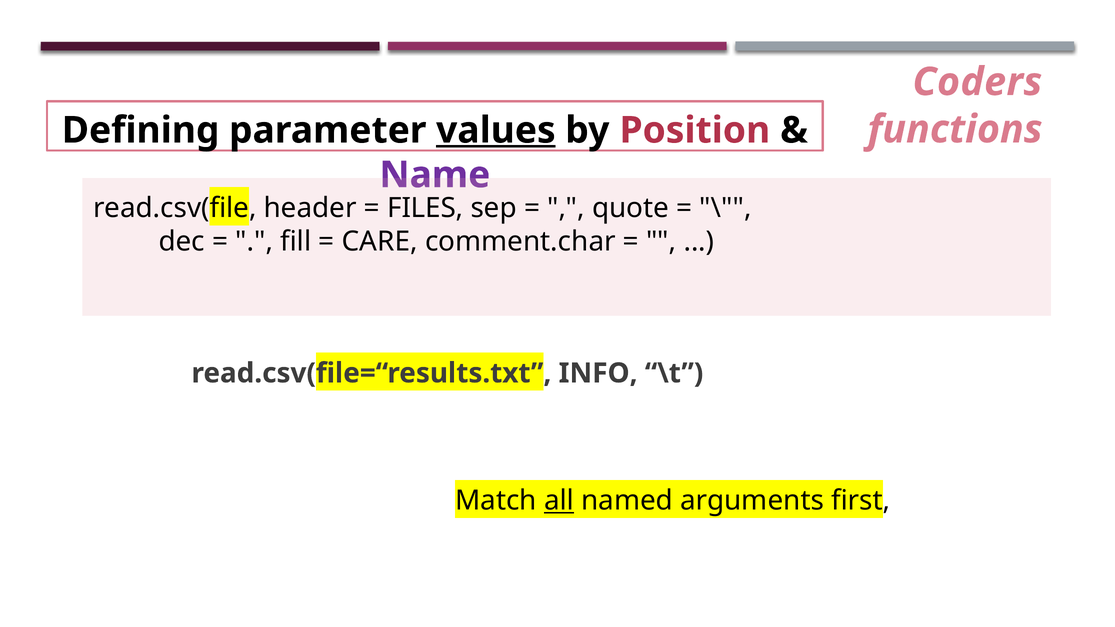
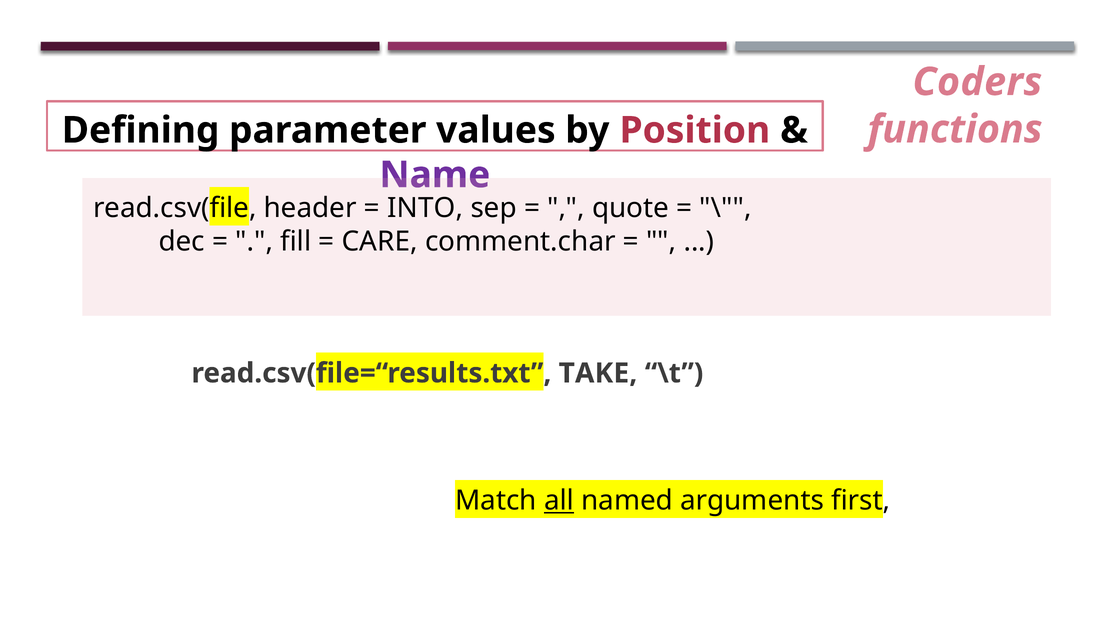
values underline: present -> none
FILES: FILES -> INTO
INFO: INFO -> TAKE
